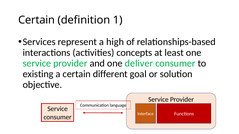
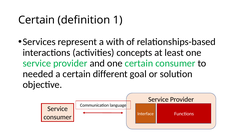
high: high -> with
one deliver: deliver -> certain
existing: existing -> needed
